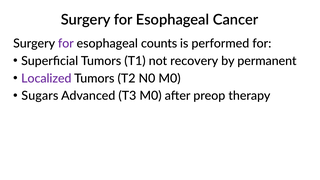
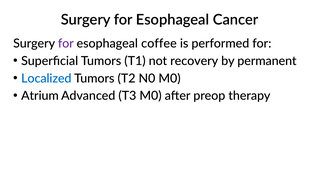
counts: counts -> coffee
Localized colour: purple -> blue
Sugars: Sugars -> Atrium
